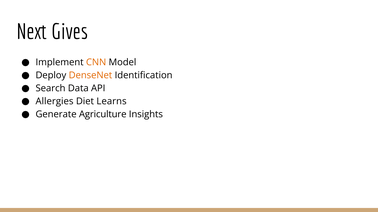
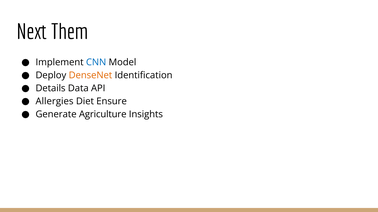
Gives: Gives -> Them
CNN colour: orange -> blue
Search: Search -> Details
Learns: Learns -> Ensure
